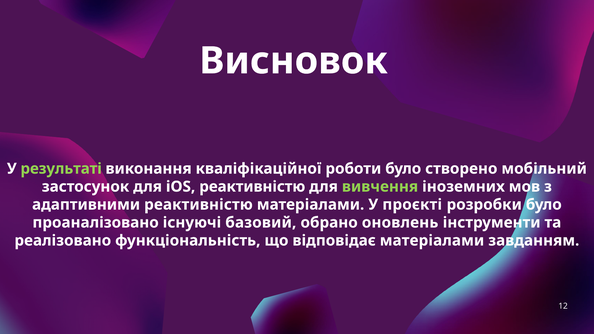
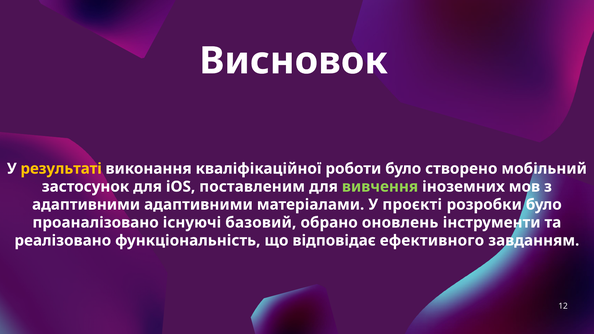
результаті colour: light green -> yellow
iOS реактивністю: реактивністю -> поставленим
адаптивними реактивністю: реактивністю -> адаптивними
відповідає матеріалами: матеріалами -> ефективного
